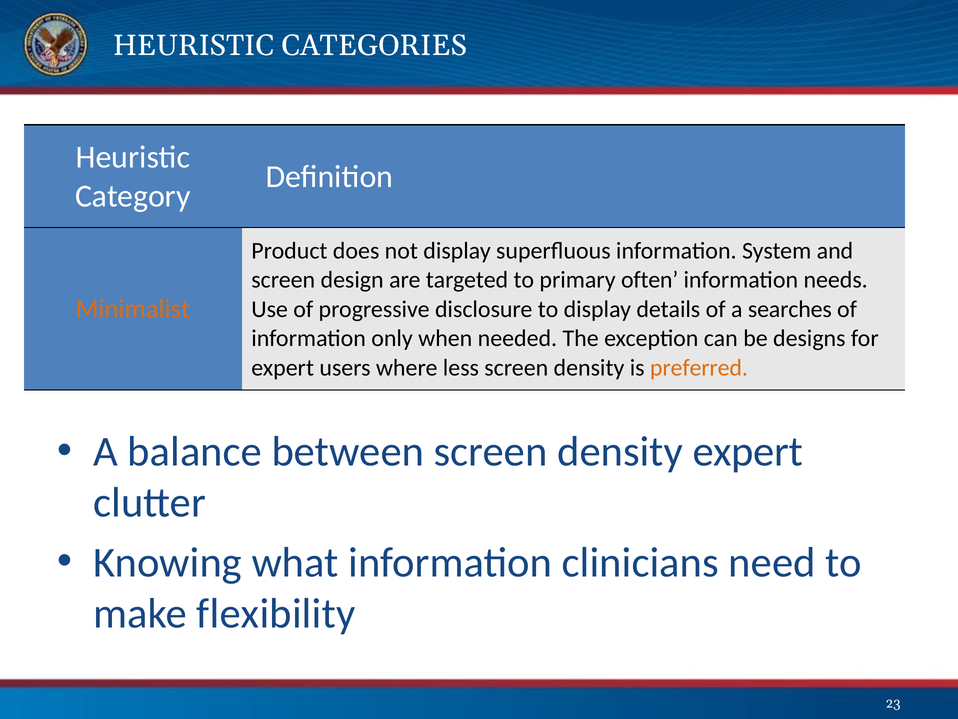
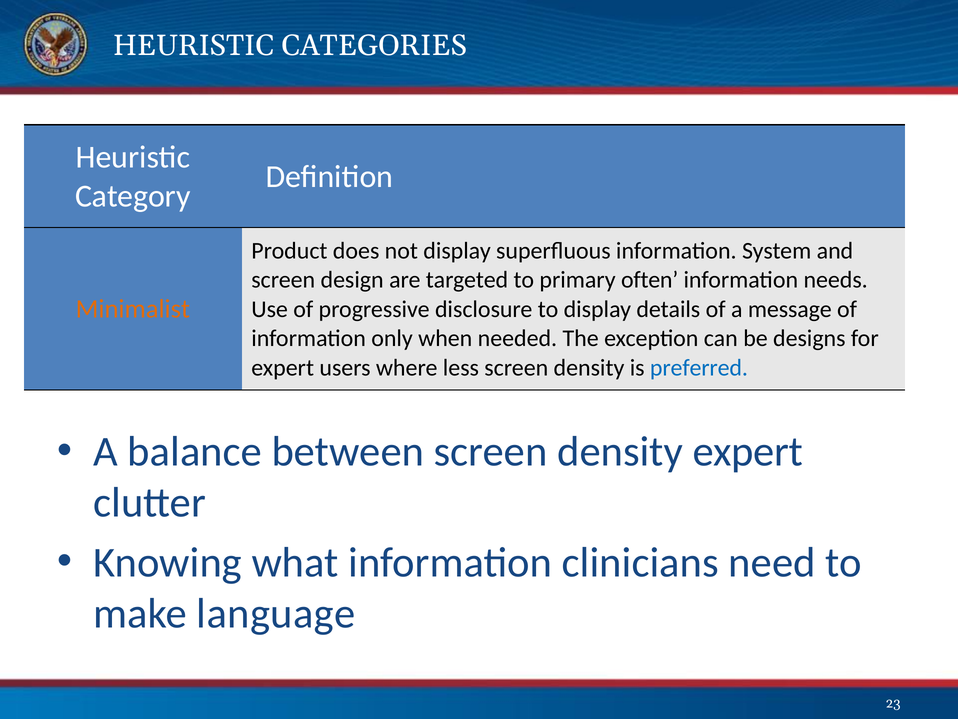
searches: searches -> message
preferred colour: orange -> blue
flexibility: flexibility -> language
